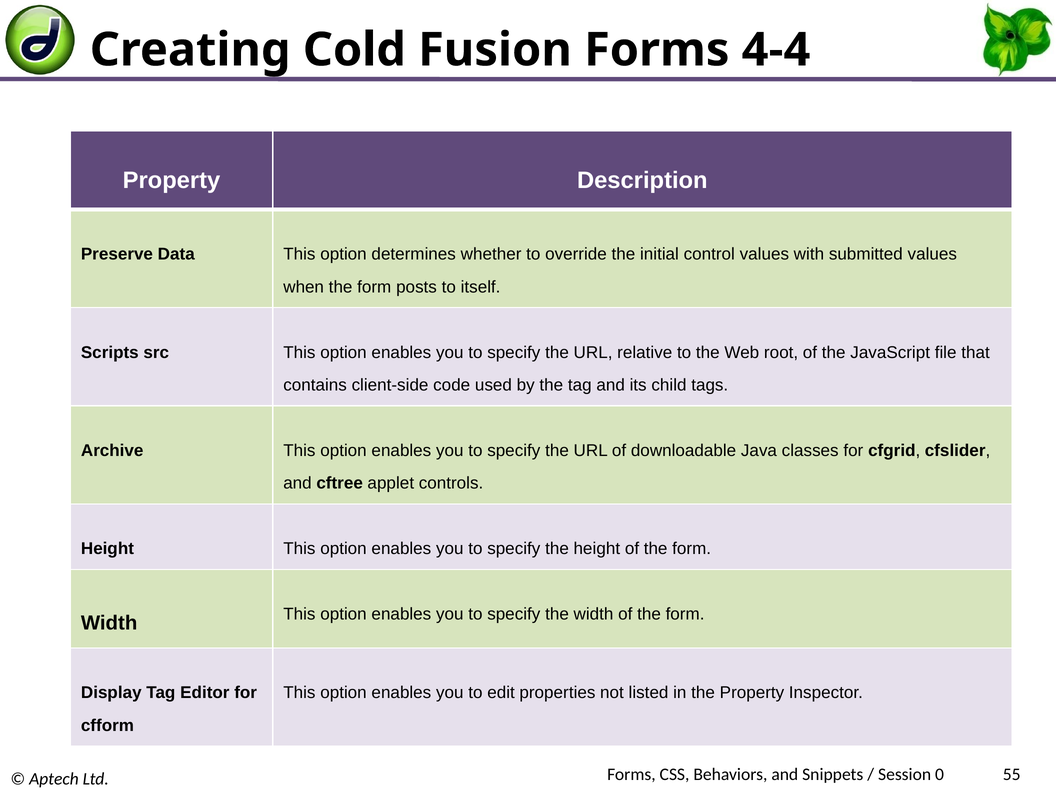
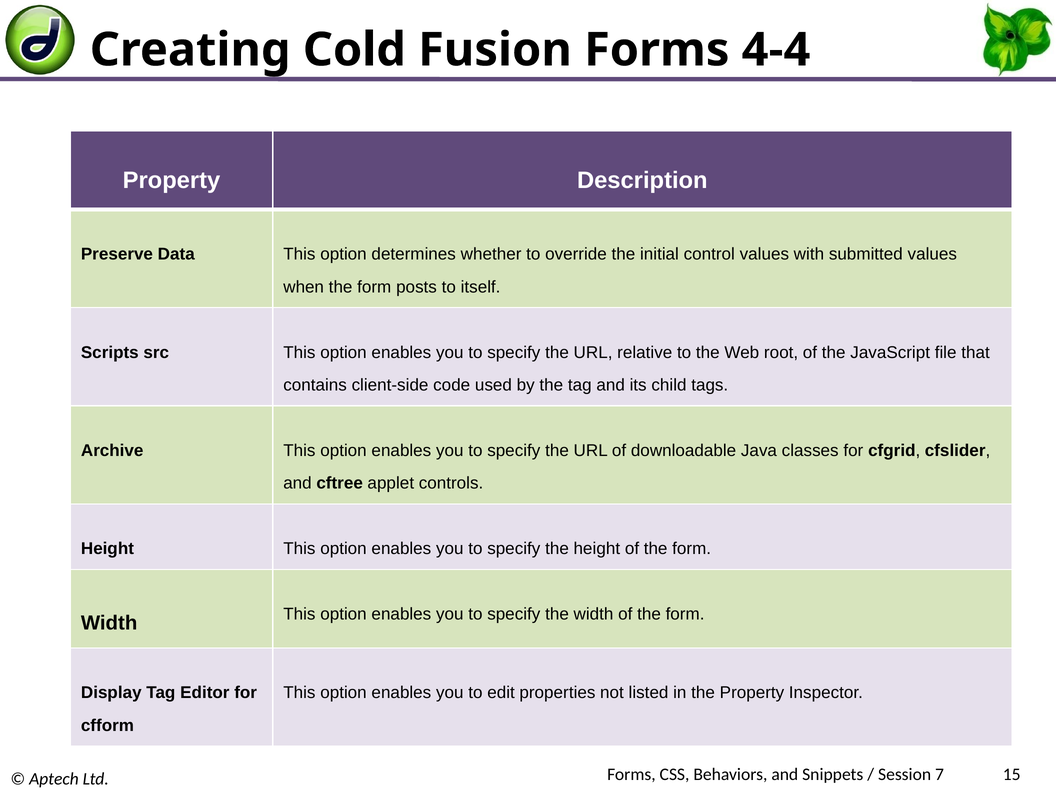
0: 0 -> 7
55: 55 -> 15
